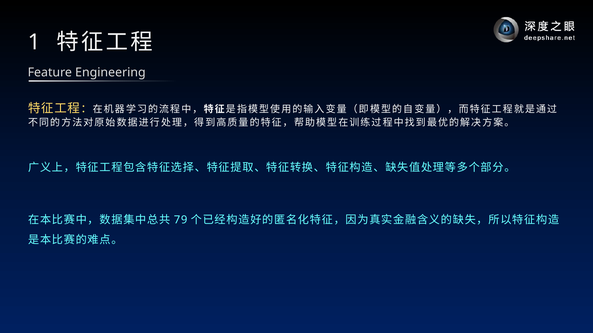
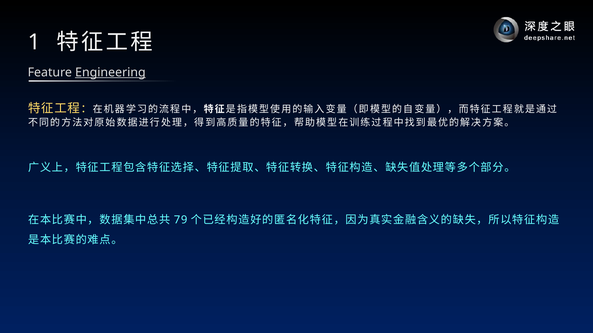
Engineering underline: none -> present
